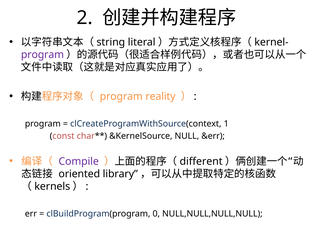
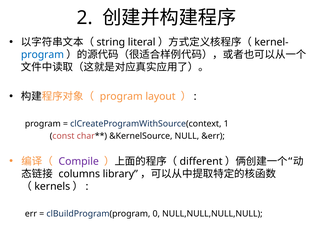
program at (42, 55) colour: purple -> blue
reality: reality -> layout
oriented: oriented -> columns
